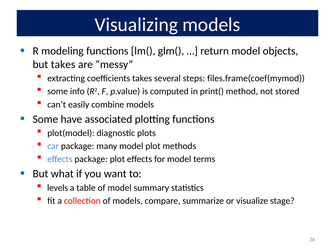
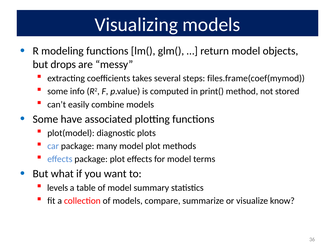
but takes: takes -> drops
stage: stage -> know
